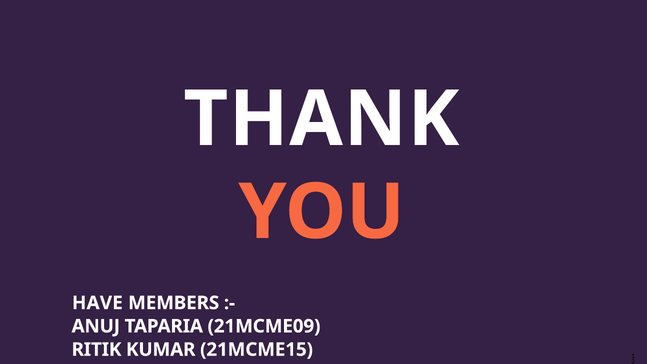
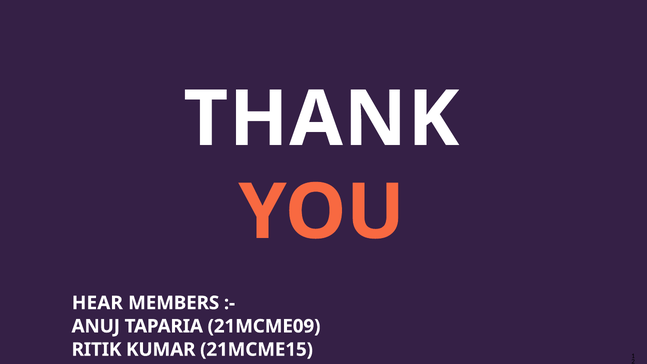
HAVE: HAVE -> HEAR
